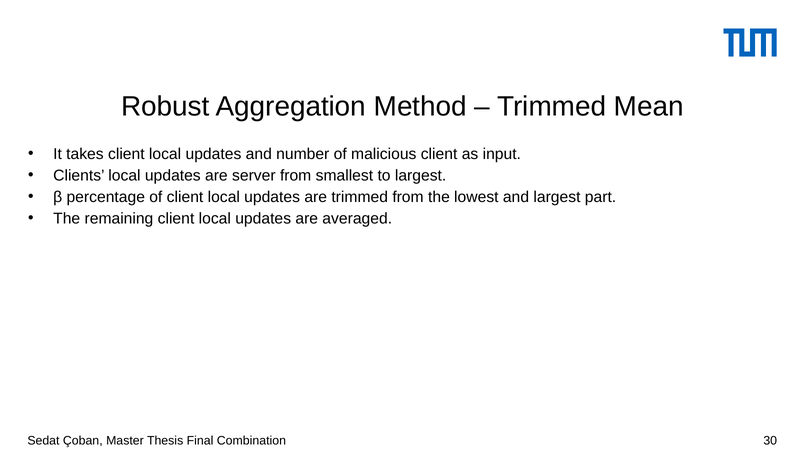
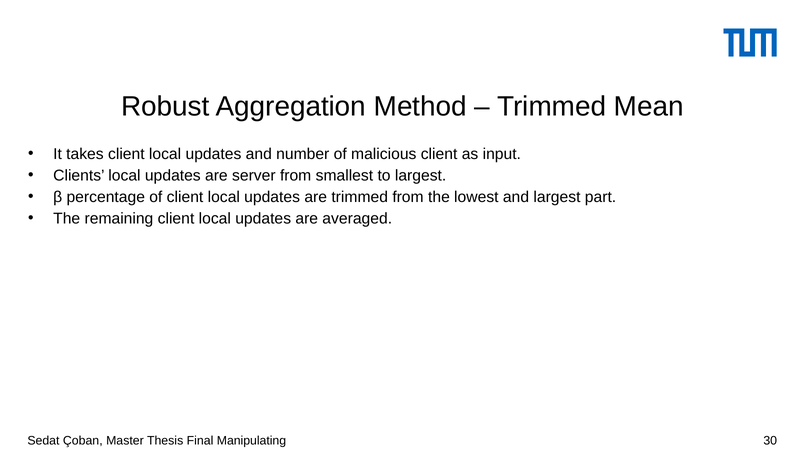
Combination: Combination -> Manipulating
